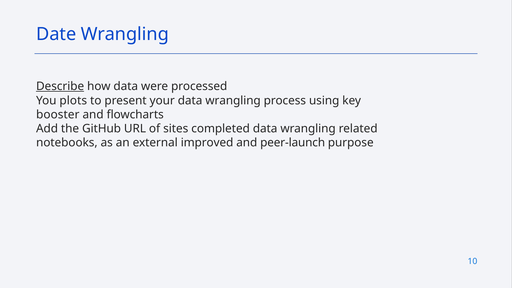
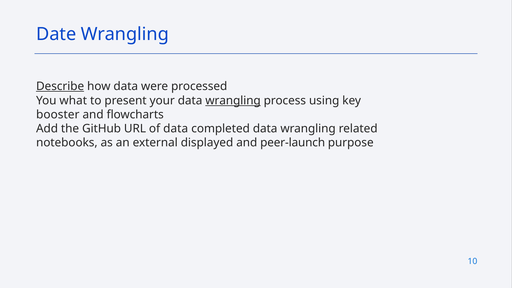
plots: plots -> what
wrangling at (233, 100) underline: none -> present
of sites: sites -> data
improved: improved -> displayed
